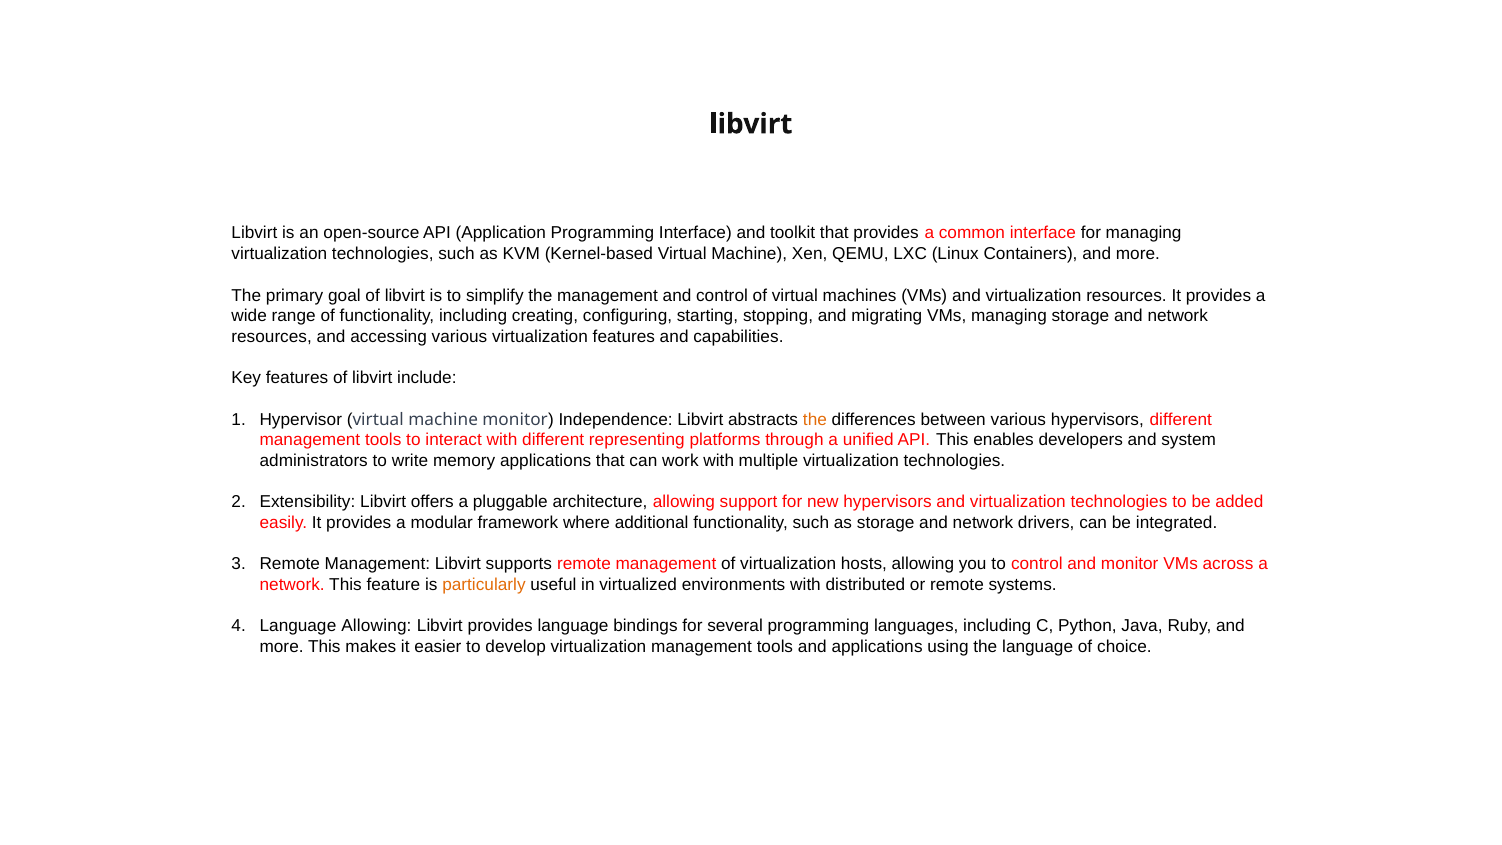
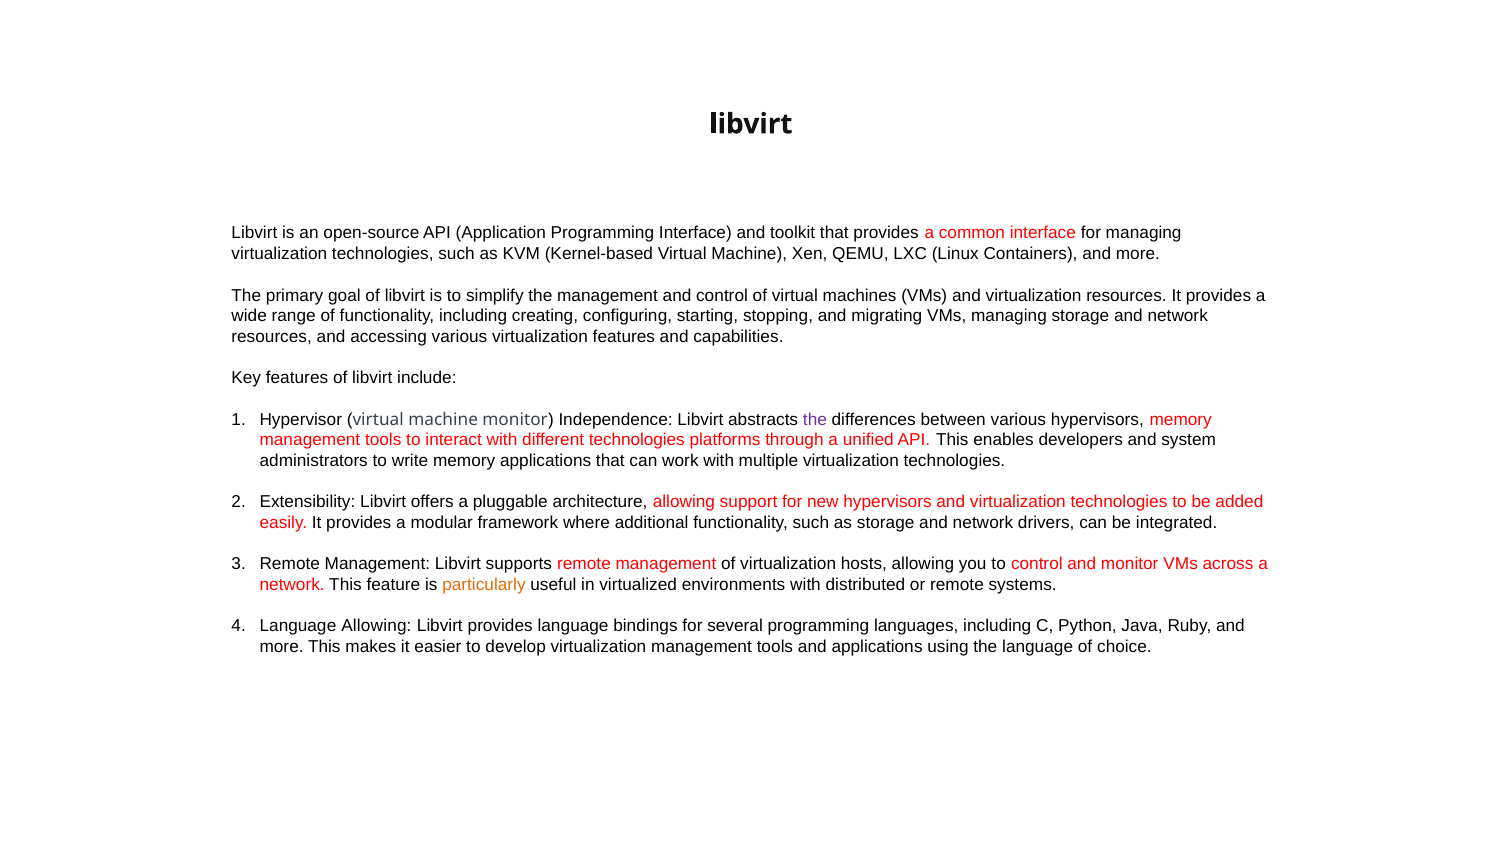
the at (815, 419) colour: orange -> purple
hypervisors different: different -> memory
different representing: representing -> technologies
